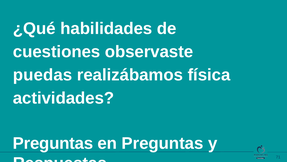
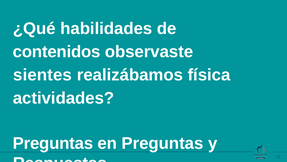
cuestiones: cuestiones -> contenidos
puedas: puedas -> sientes
